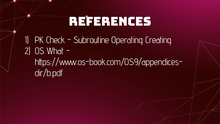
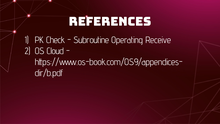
Creating: Creating -> Receive
What: What -> Cloud
